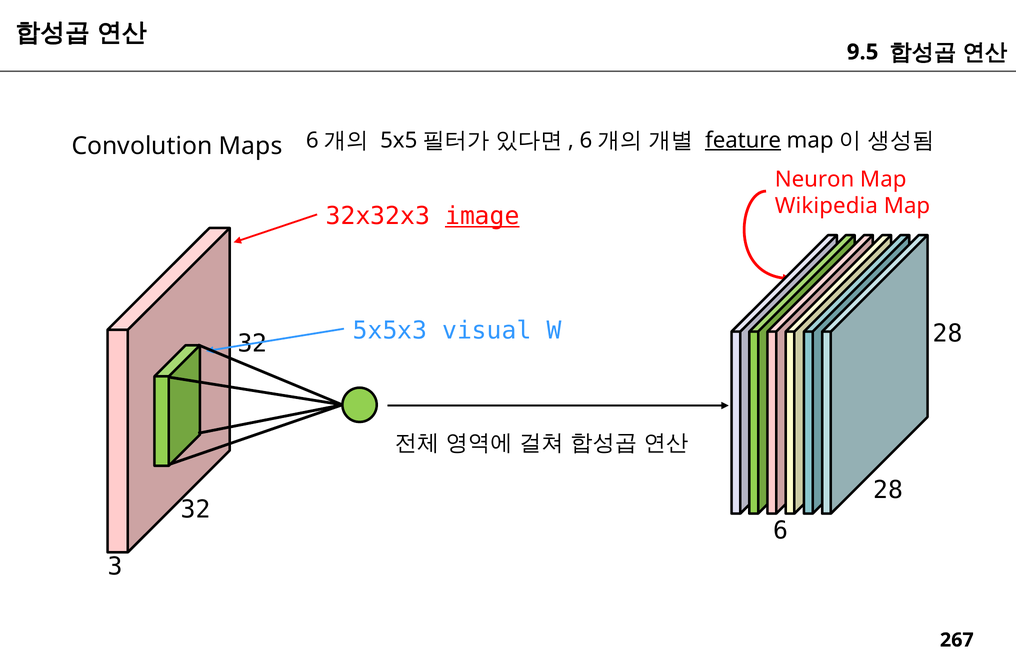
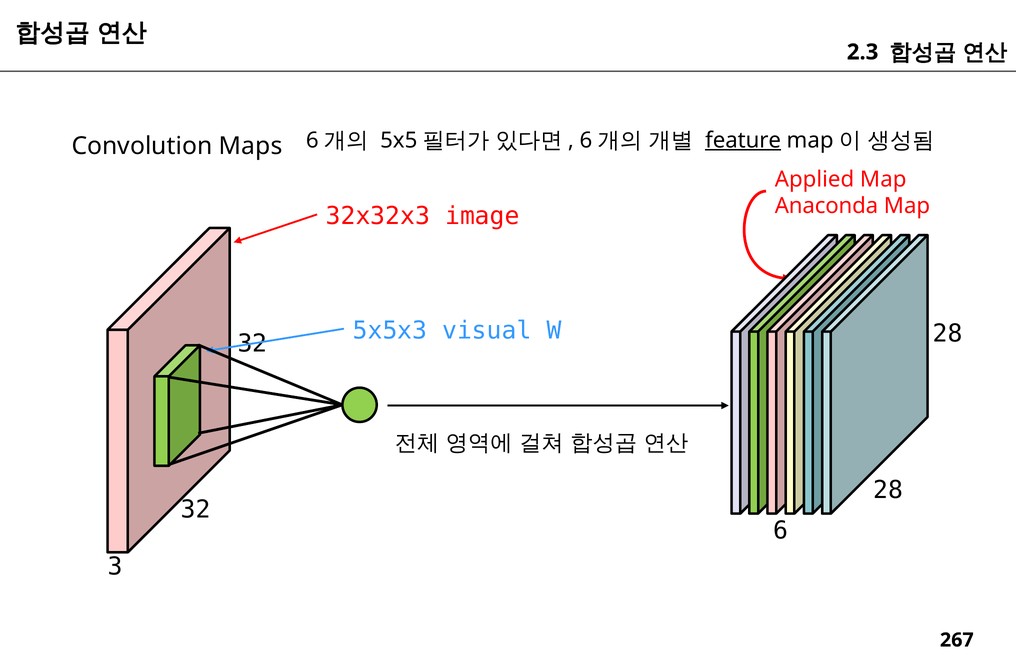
9.5: 9.5 -> 2.3
Neuron: Neuron -> Applied
Wikipedia: Wikipedia -> Anaconda
image underline: present -> none
